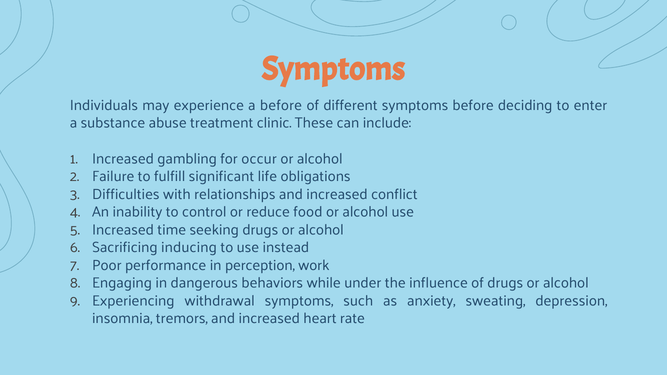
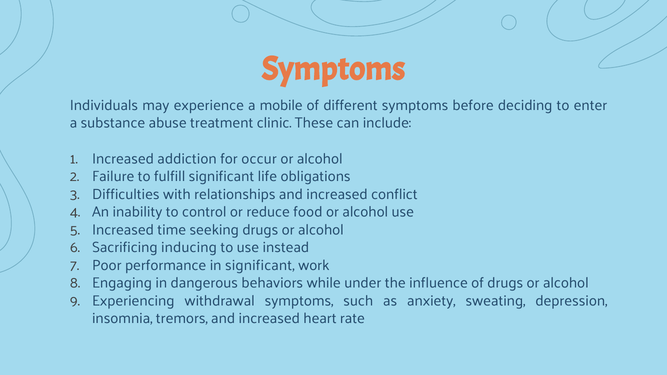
a before: before -> mobile
gambling: gambling -> addiction
in perception: perception -> significant
